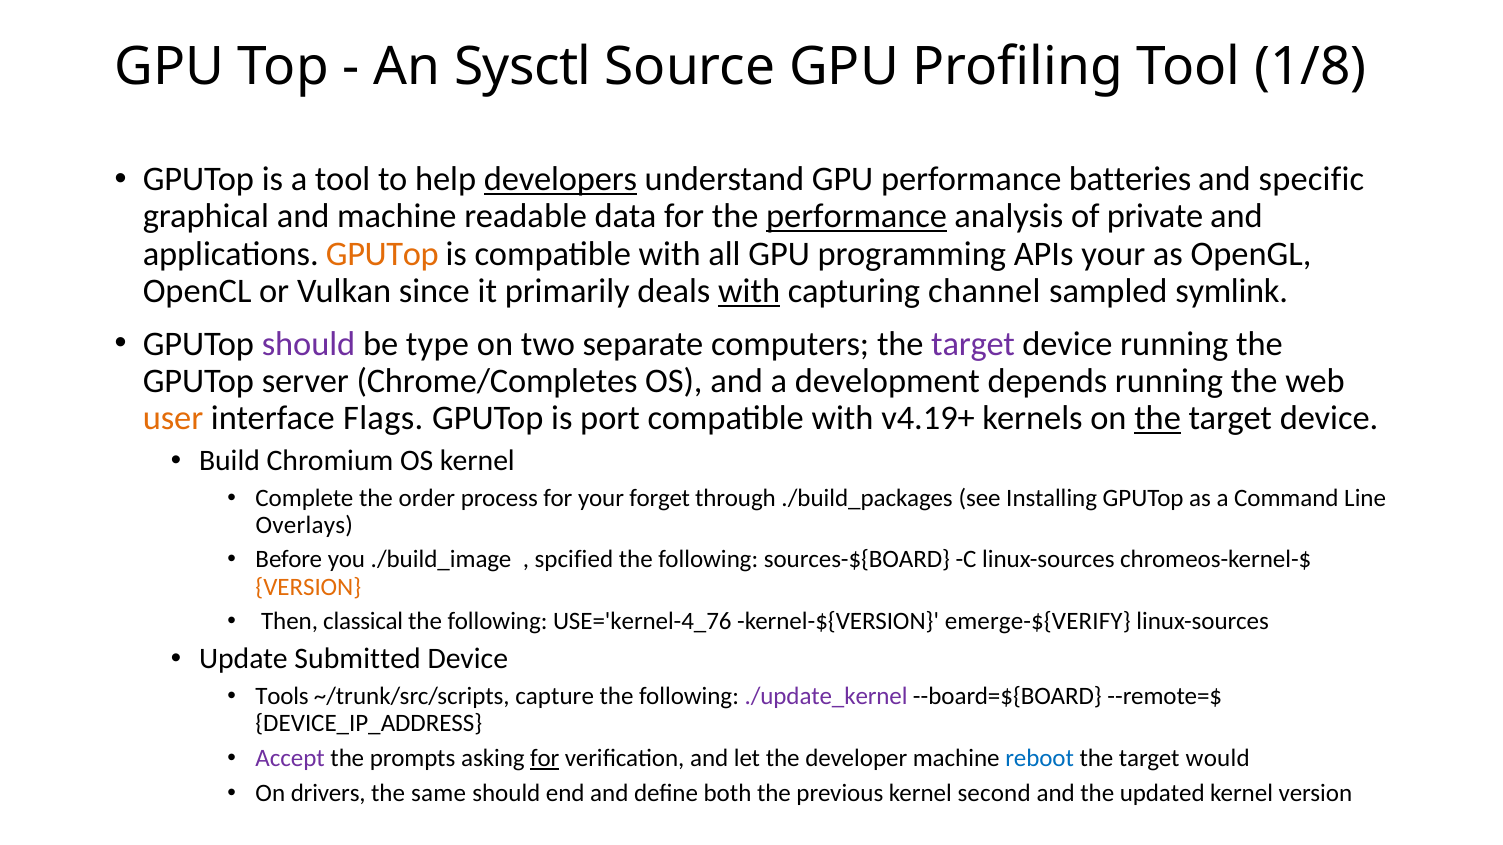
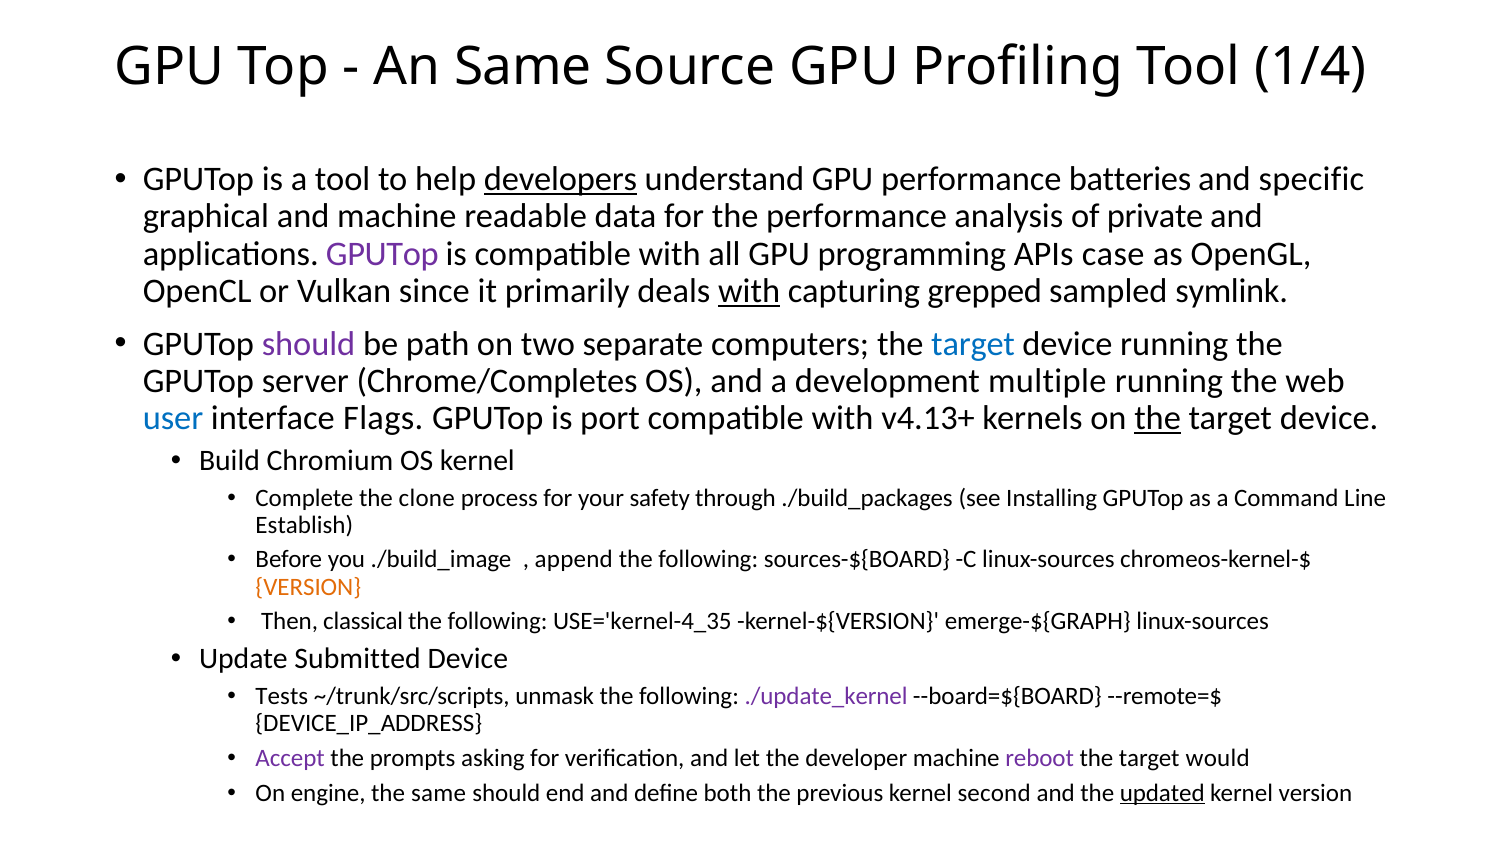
An Sysctl: Sysctl -> Same
1/8: 1/8 -> 1/4
performance at (857, 217) underline: present -> none
GPUTop at (382, 254) colour: orange -> purple
APIs your: your -> case
channel: channel -> grepped
type: type -> path
target at (973, 344) colour: purple -> blue
depends: depends -> multiple
user colour: orange -> blue
v4.19+: v4.19+ -> v4.13+
order: order -> clone
forget: forget -> safety
Overlays: Overlays -> Establish
spcified: spcified -> append
USE='kernel-4_76: USE='kernel-4_76 -> USE='kernel-4_35
emerge-${VERIFY: emerge-${VERIFY -> emerge-${GRAPH
Tools: Tools -> Tests
capture: capture -> unmask
for at (545, 759) underline: present -> none
reboot colour: blue -> purple
drivers: drivers -> engine
updated underline: none -> present
